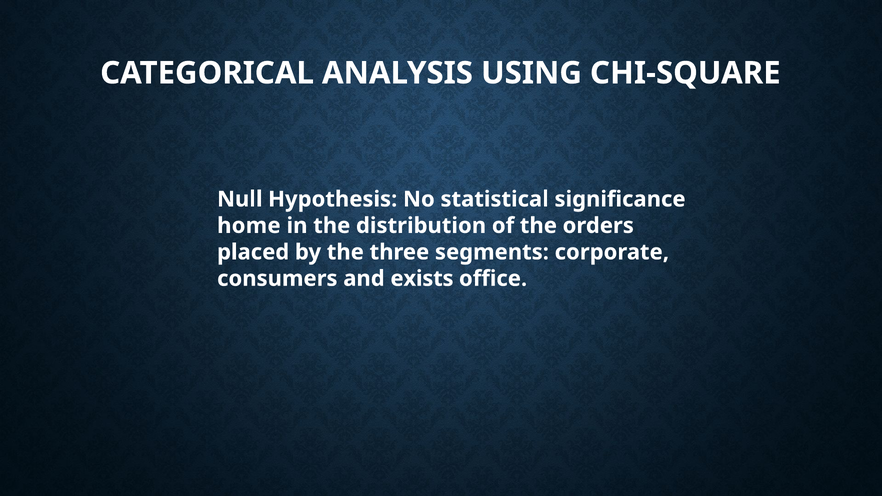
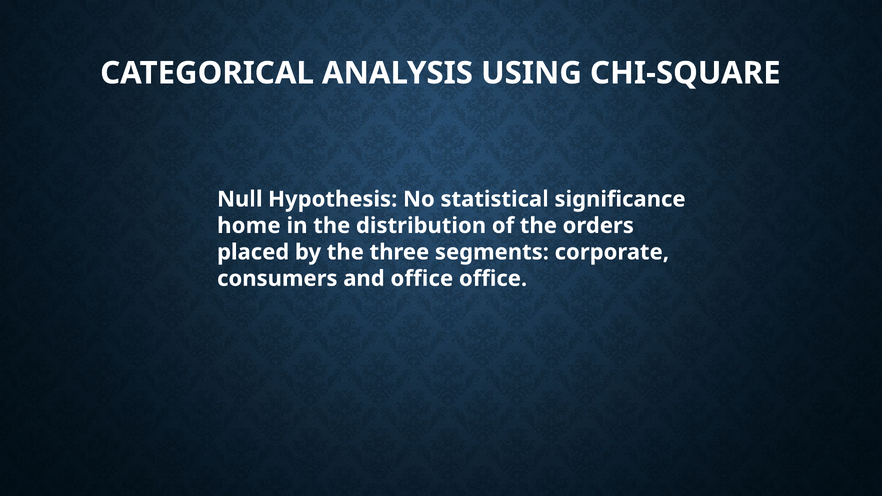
and exists: exists -> office
